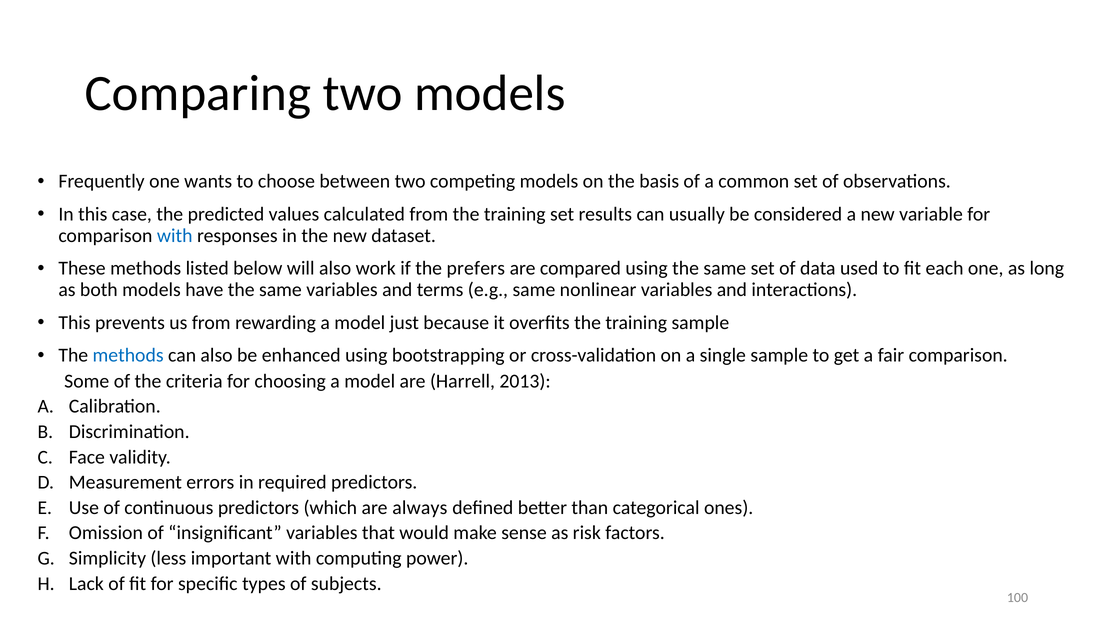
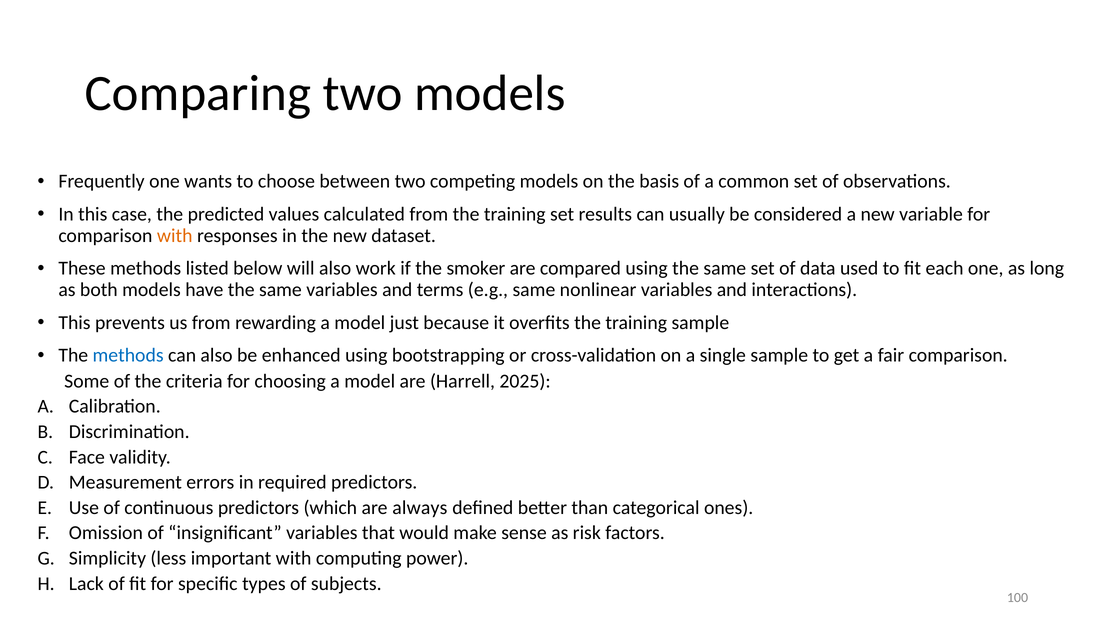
with at (175, 236) colour: blue -> orange
prefers: prefers -> smoker
2013: 2013 -> 2025
